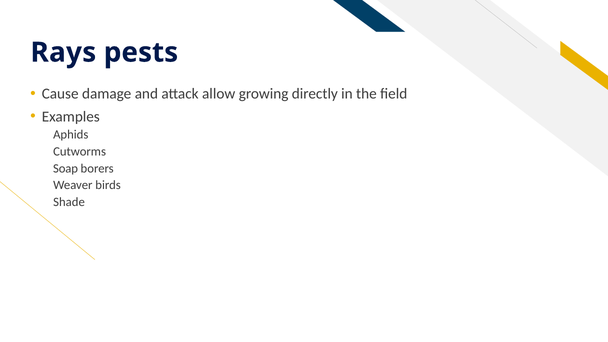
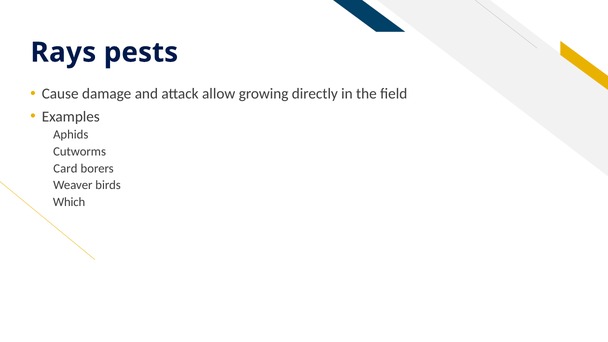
Soap: Soap -> Card
Shade: Shade -> Which
